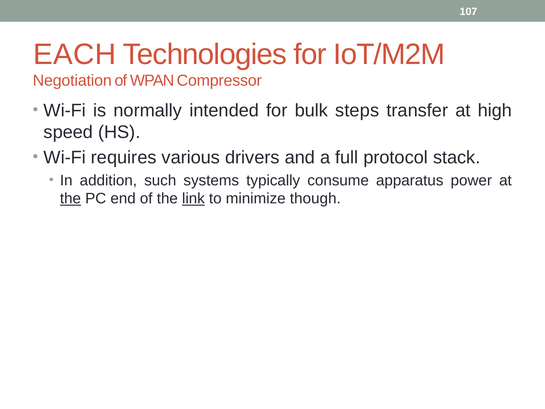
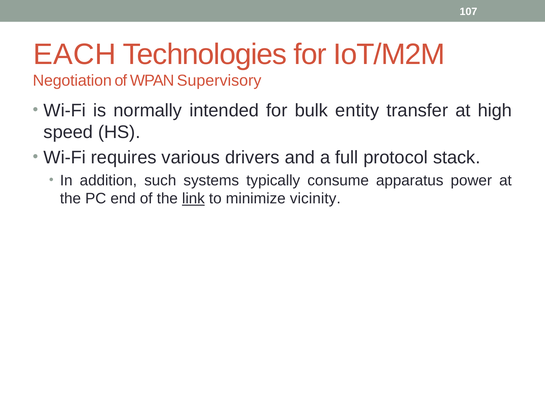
Compressor: Compressor -> Supervisory
steps: steps -> entity
the at (70, 199) underline: present -> none
though: though -> vicinity
